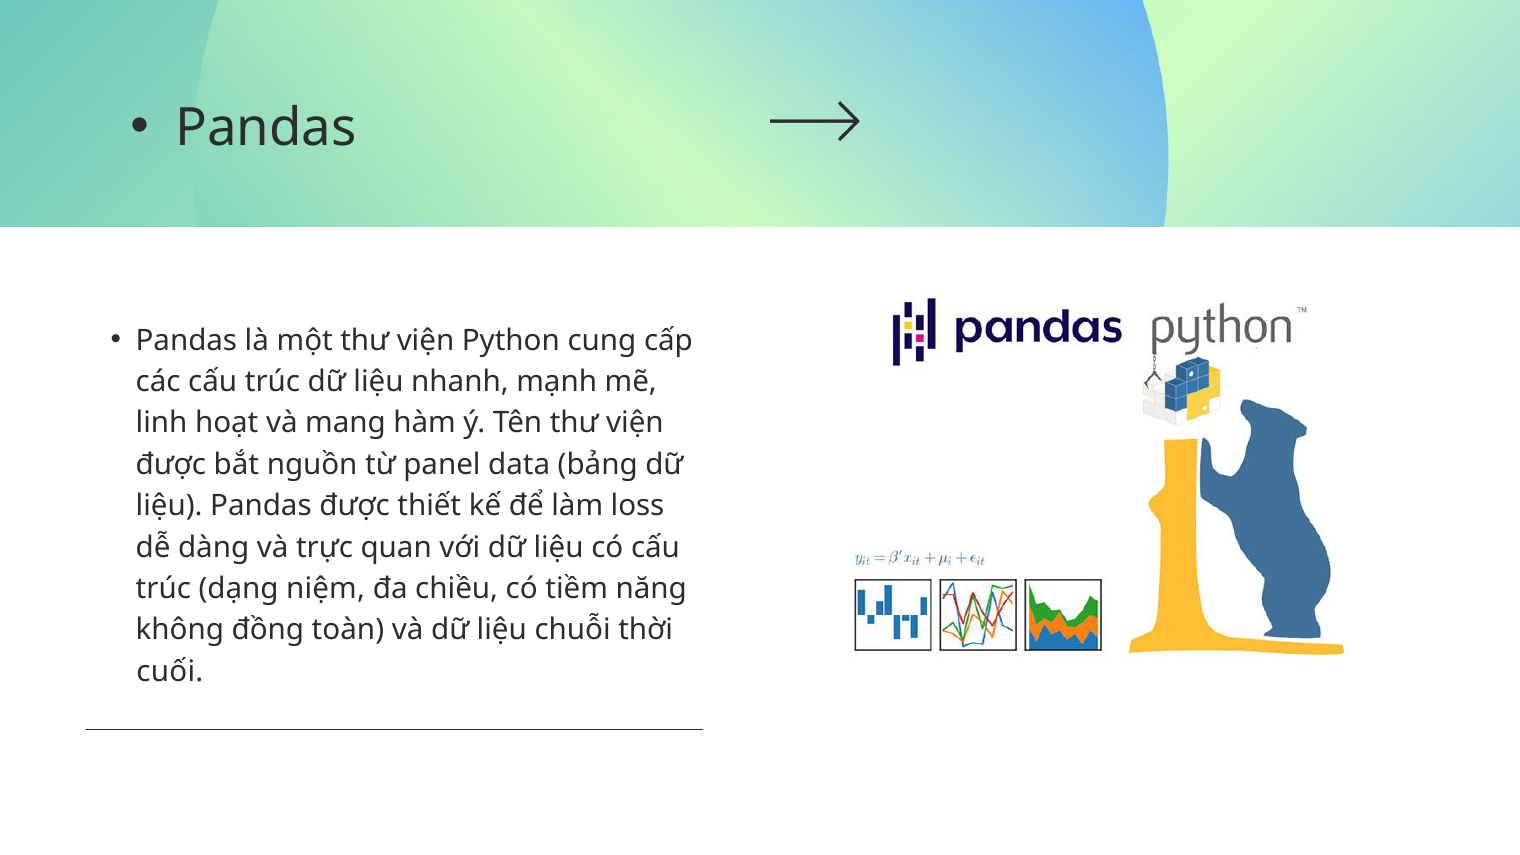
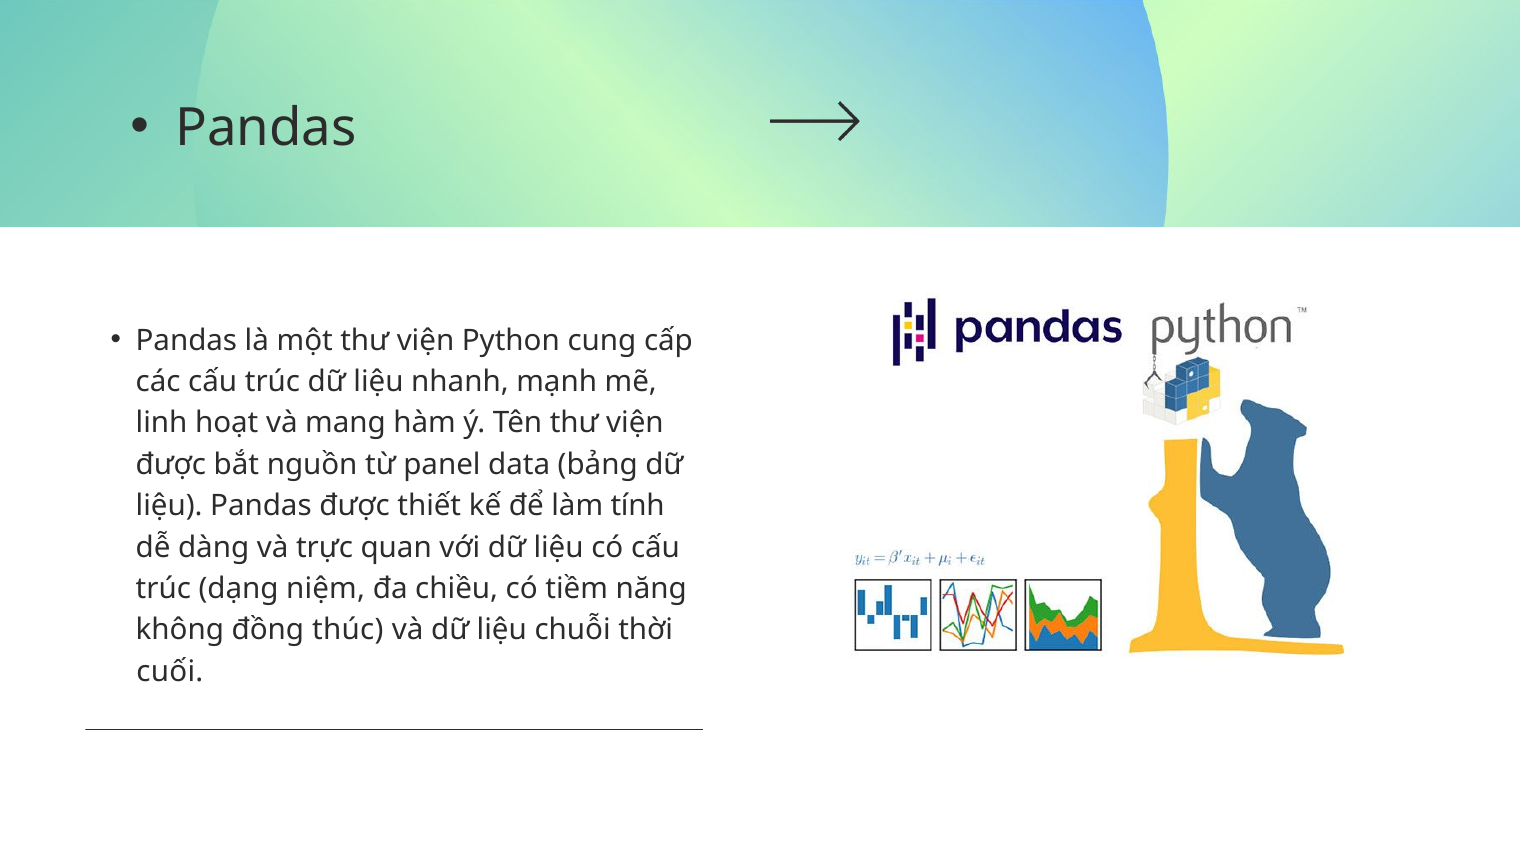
loss: loss -> tính
toàn: toàn -> thúc
